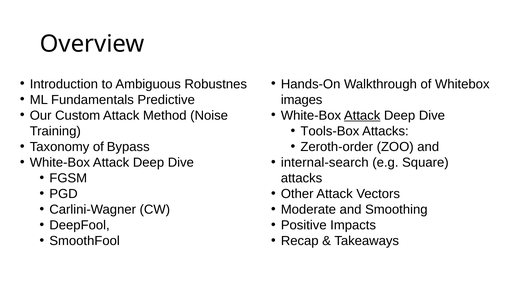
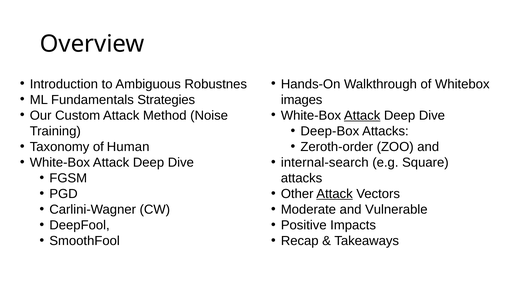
Predictive: Predictive -> Strategies
Tools-Box: Tools-Box -> Deep-Box
Bypass: Bypass -> Human
Attack at (335, 194) underline: none -> present
Smoothing: Smoothing -> Vulnerable
